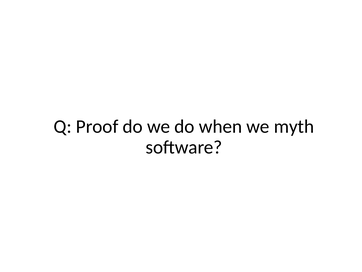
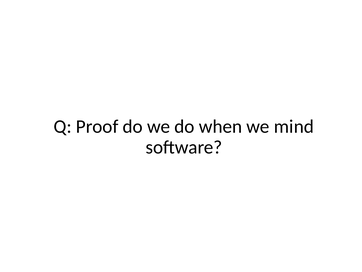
myth: myth -> mind
